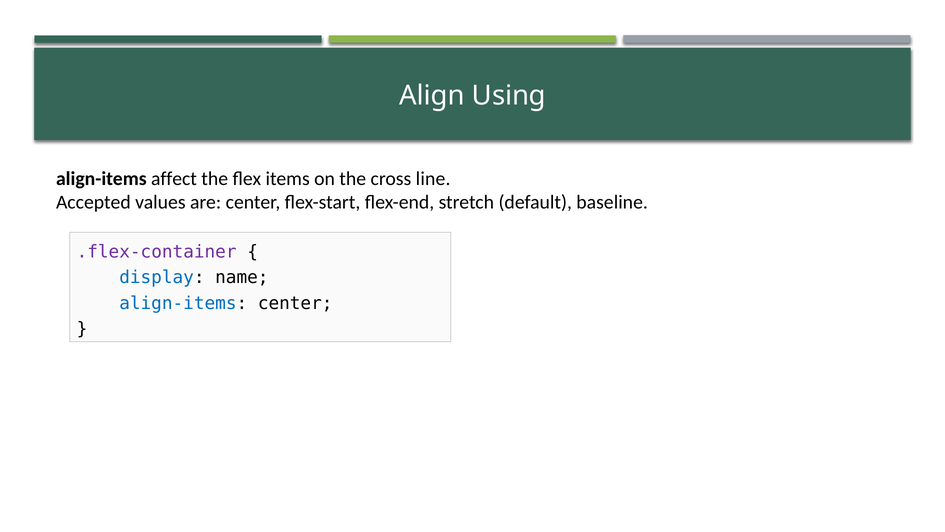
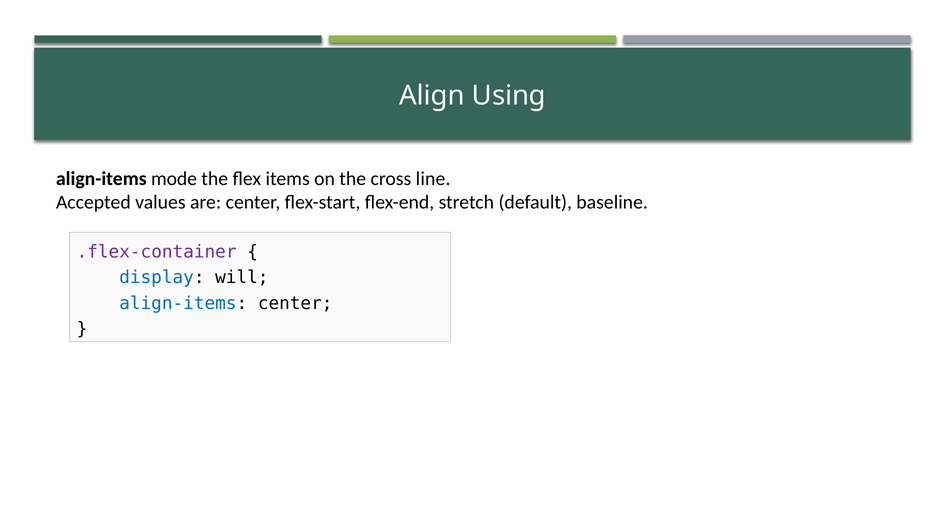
affect: affect -> mode
name: name -> will
